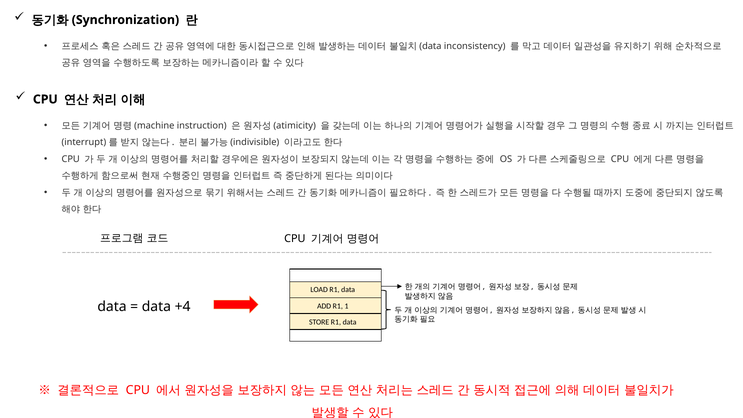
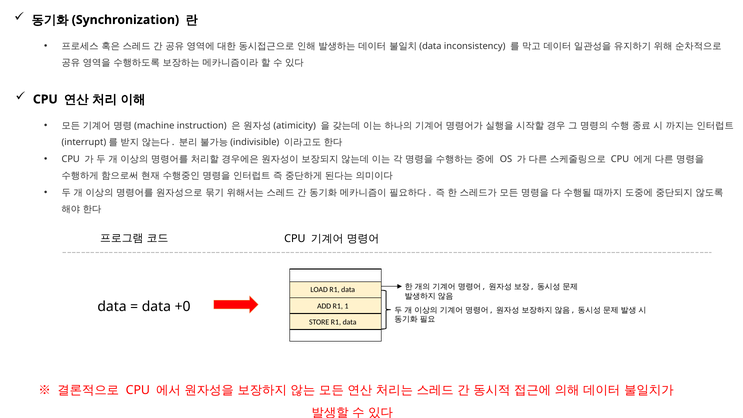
+4: +4 -> +0
